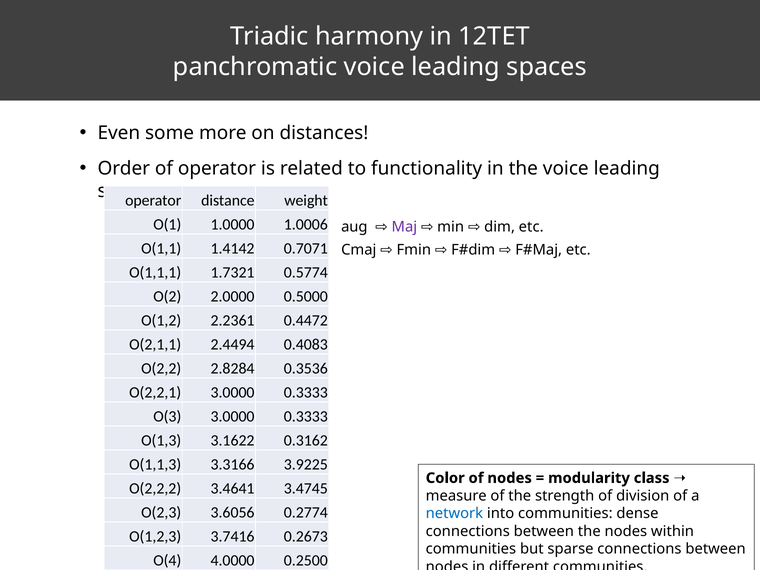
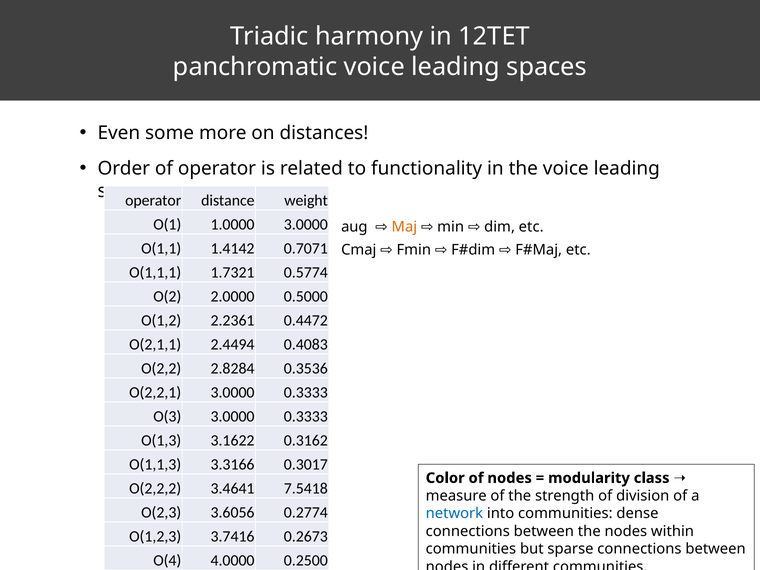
1.0000 1.0006: 1.0006 -> 3.0000
Maj colour: purple -> orange
3.9225: 3.9225 -> 0.3017
3.4745: 3.4745 -> 7.5418
